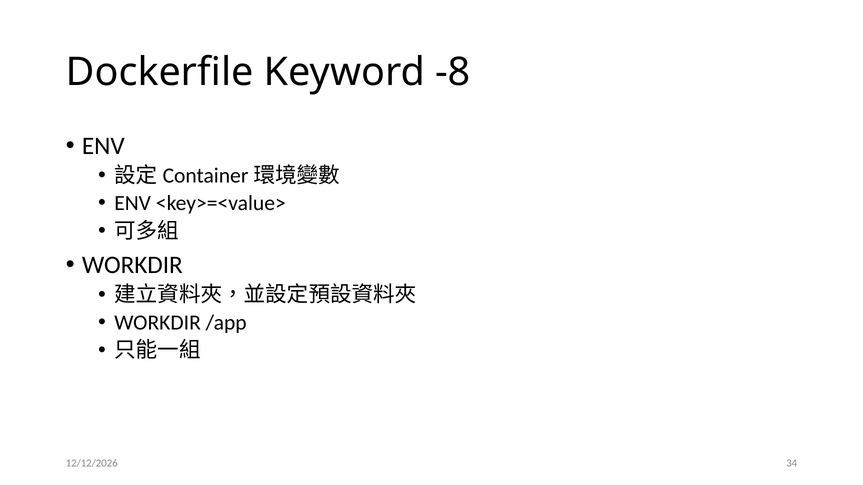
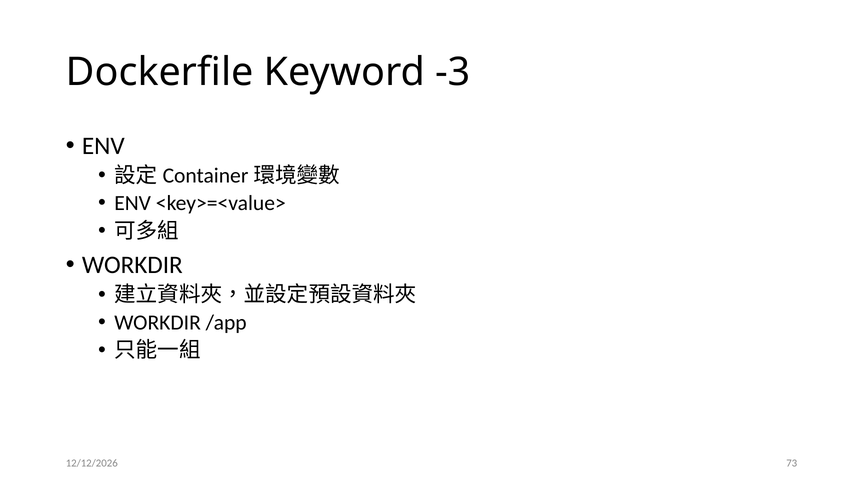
-8: -8 -> -3
34: 34 -> 73
